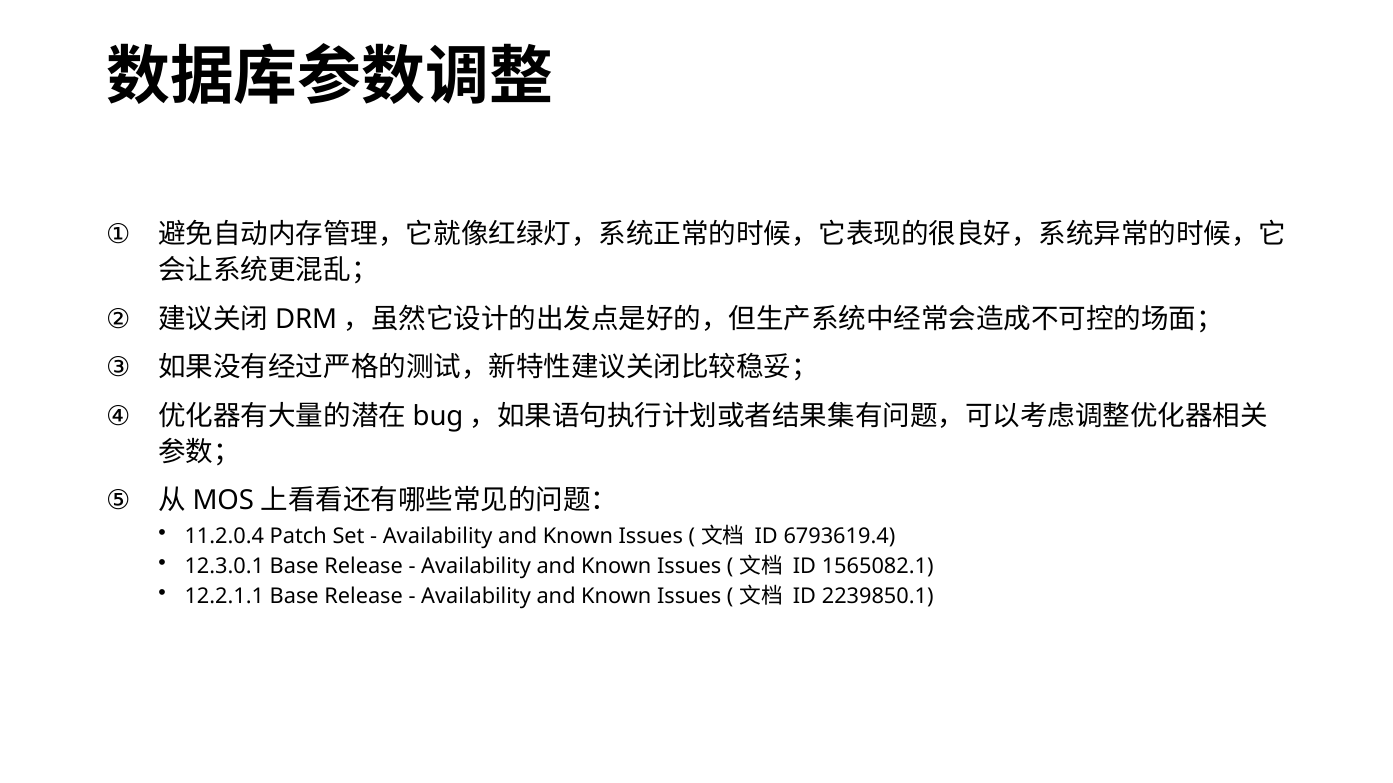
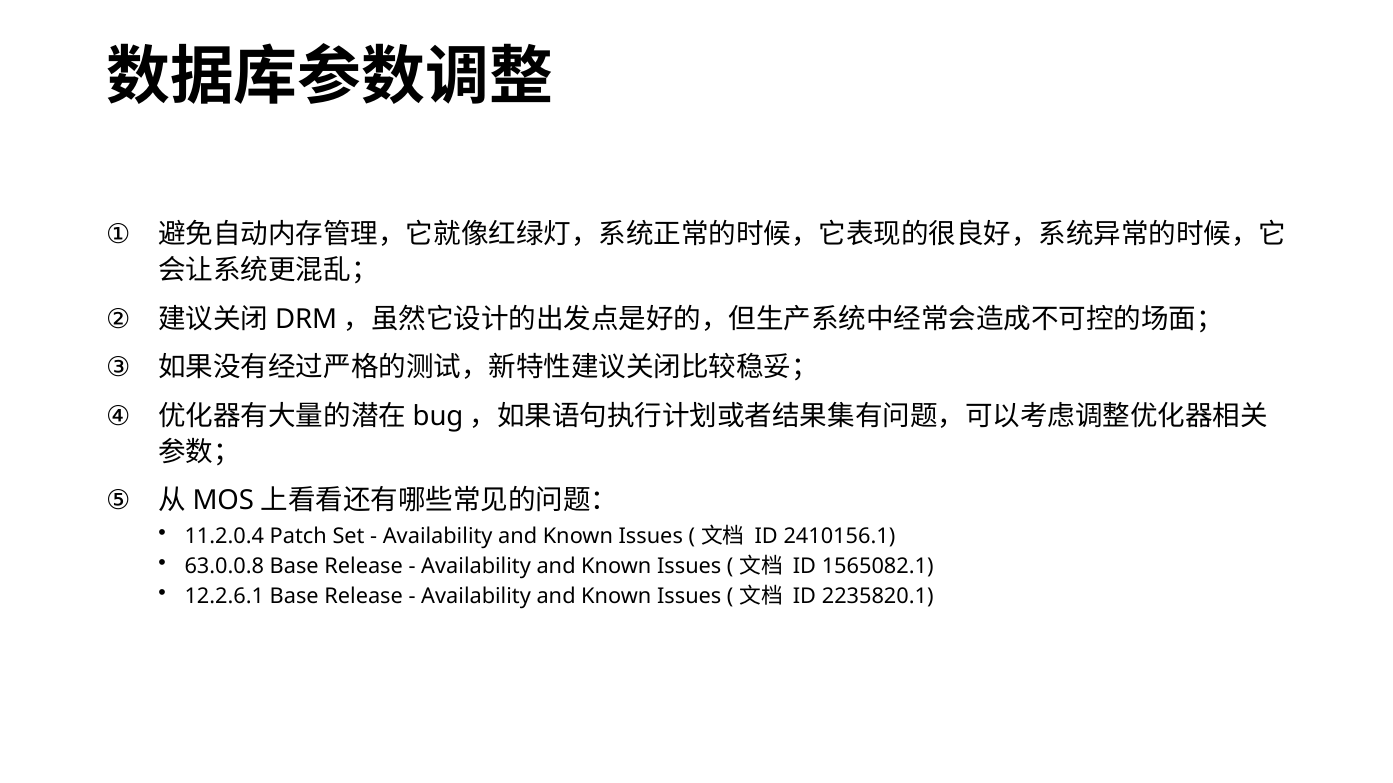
6793619.4: 6793619.4 -> 2410156.1
12.3.0.1: 12.3.0.1 -> 63.0.0.8
12.2.1.1: 12.2.1.1 -> 12.2.6.1
2239850.1: 2239850.1 -> 2235820.1
